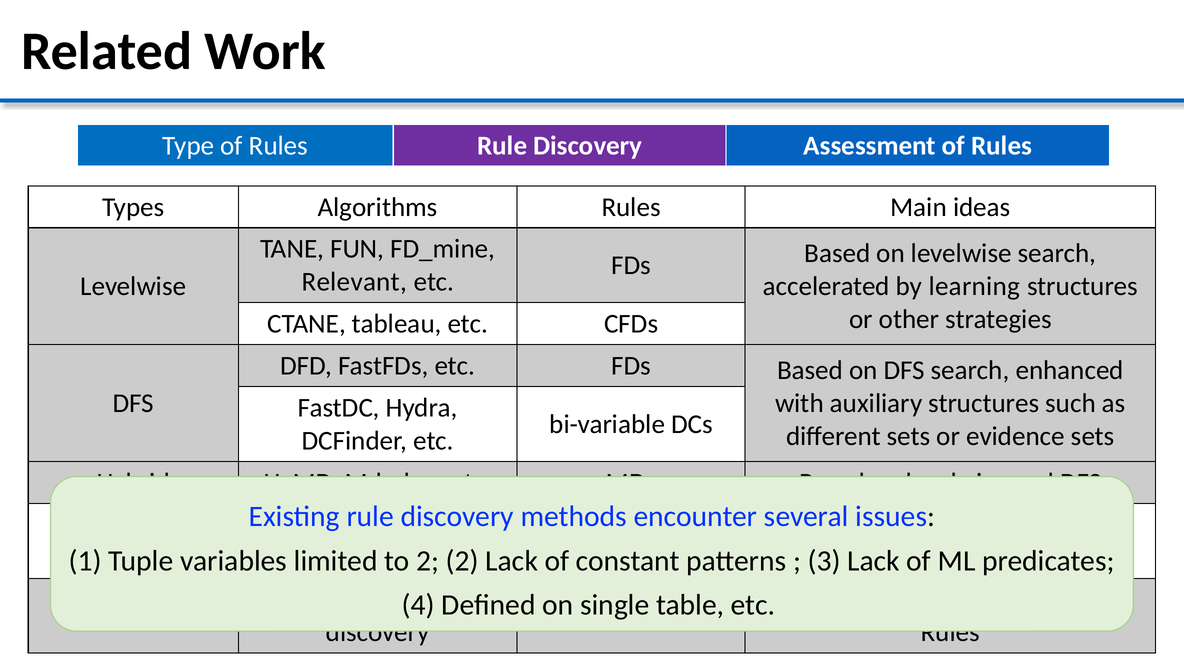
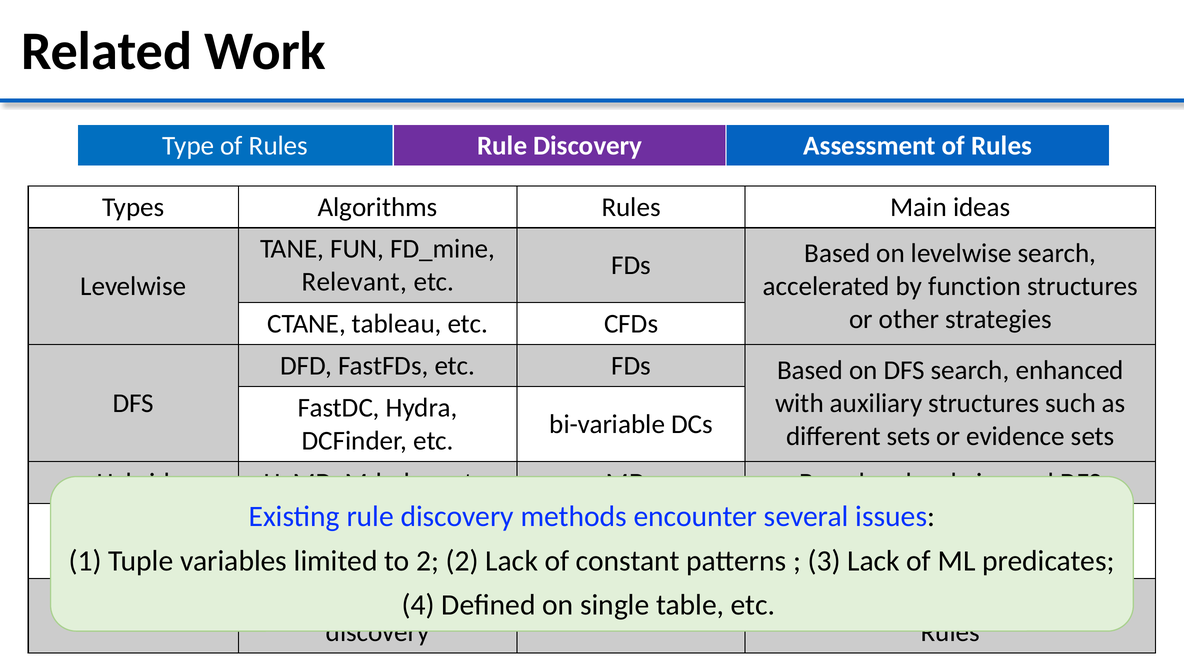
by learning: learning -> function
